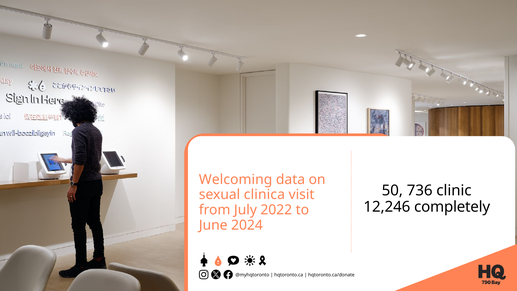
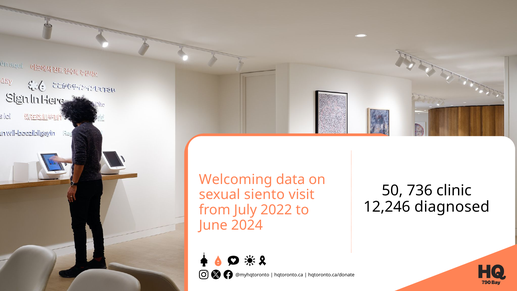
clinica: clinica -> siento
completely: completely -> diagnosed
